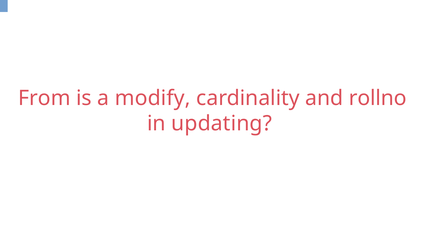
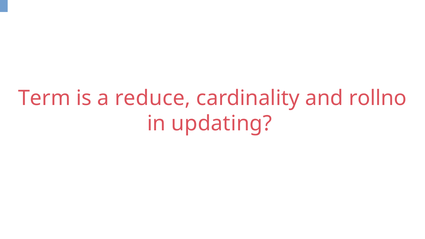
From: From -> Term
modify: modify -> reduce
